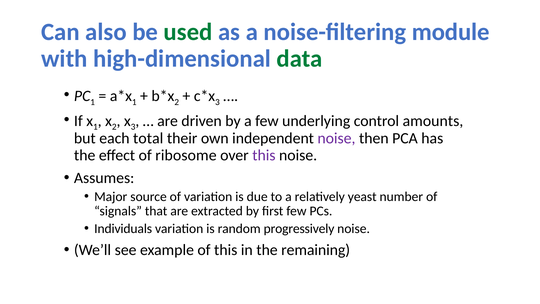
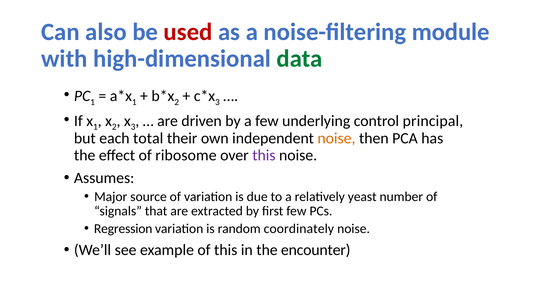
used colour: green -> red
amounts: amounts -> principal
noise at (336, 138) colour: purple -> orange
Individuals: Individuals -> Regression
progressively: progressively -> coordinately
remaining: remaining -> encounter
